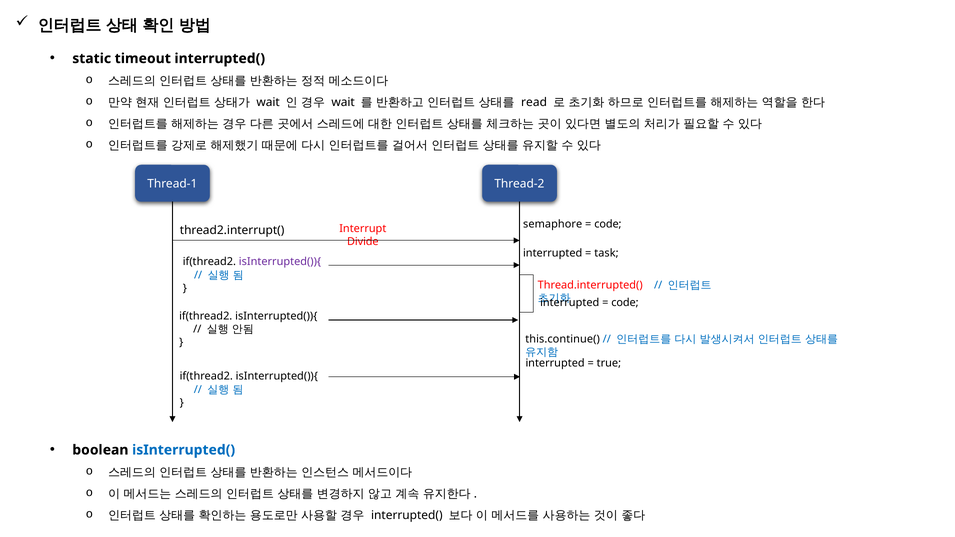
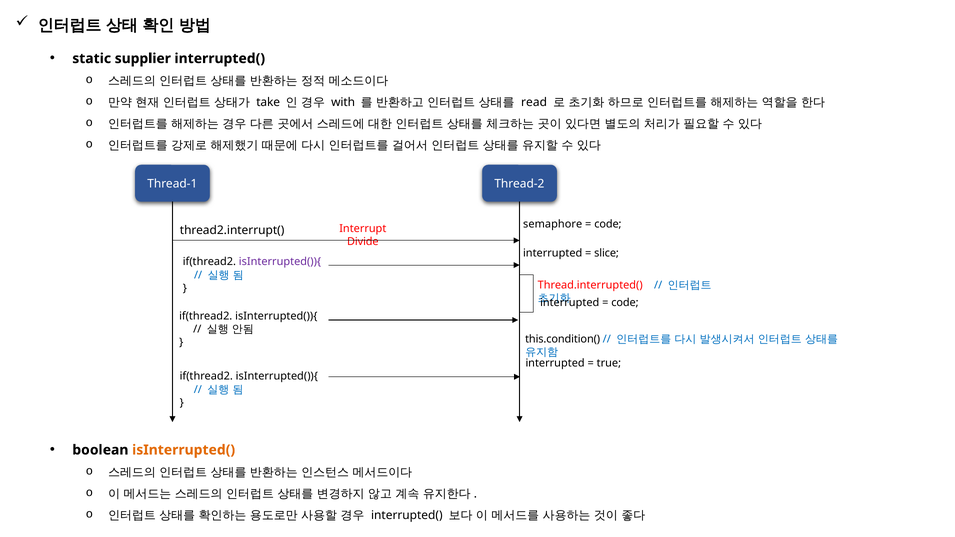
timeout: timeout -> supplier
wait at (268, 103): wait -> take
wait at (343, 103): wait -> with
task: task -> slice
this.continue(: this.continue( -> this.condition(
isInterrupted( colour: blue -> orange
